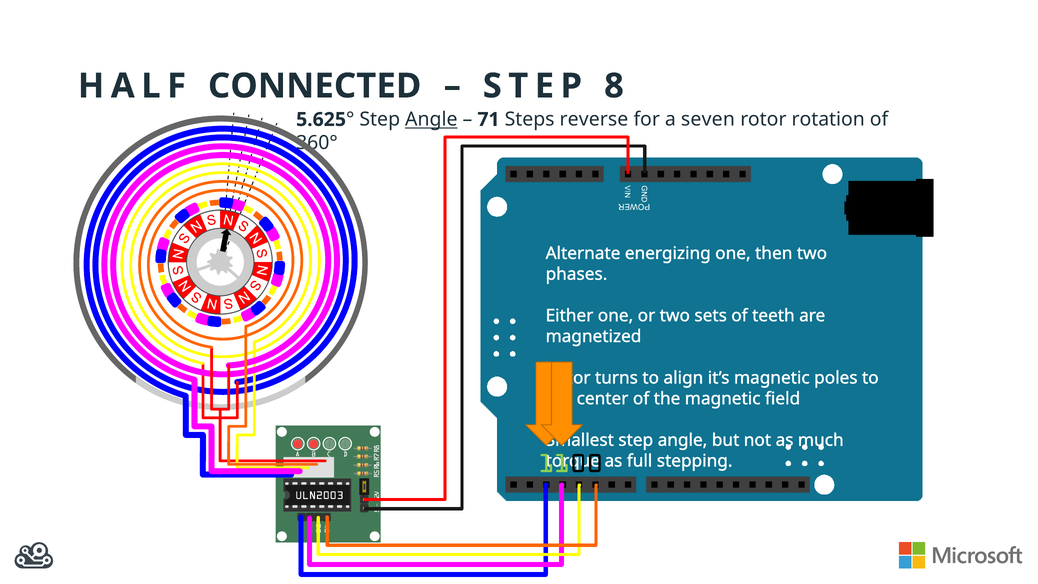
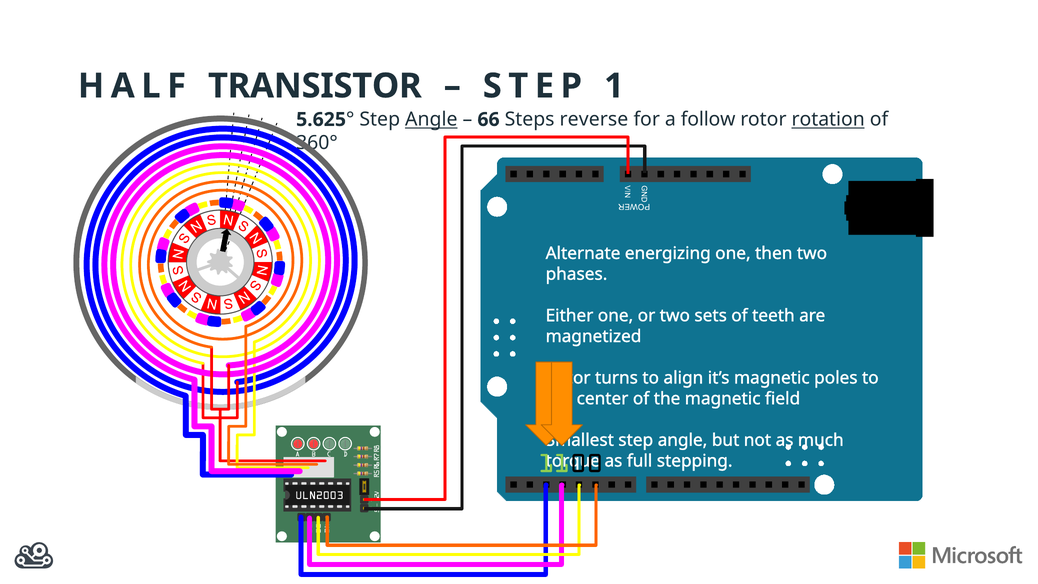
CONNECTED: CONNECTED -> TRANSISTOR
8: 8 -> 1
71: 71 -> 66
seven: seven -> follow
rotation underline: none -> present
